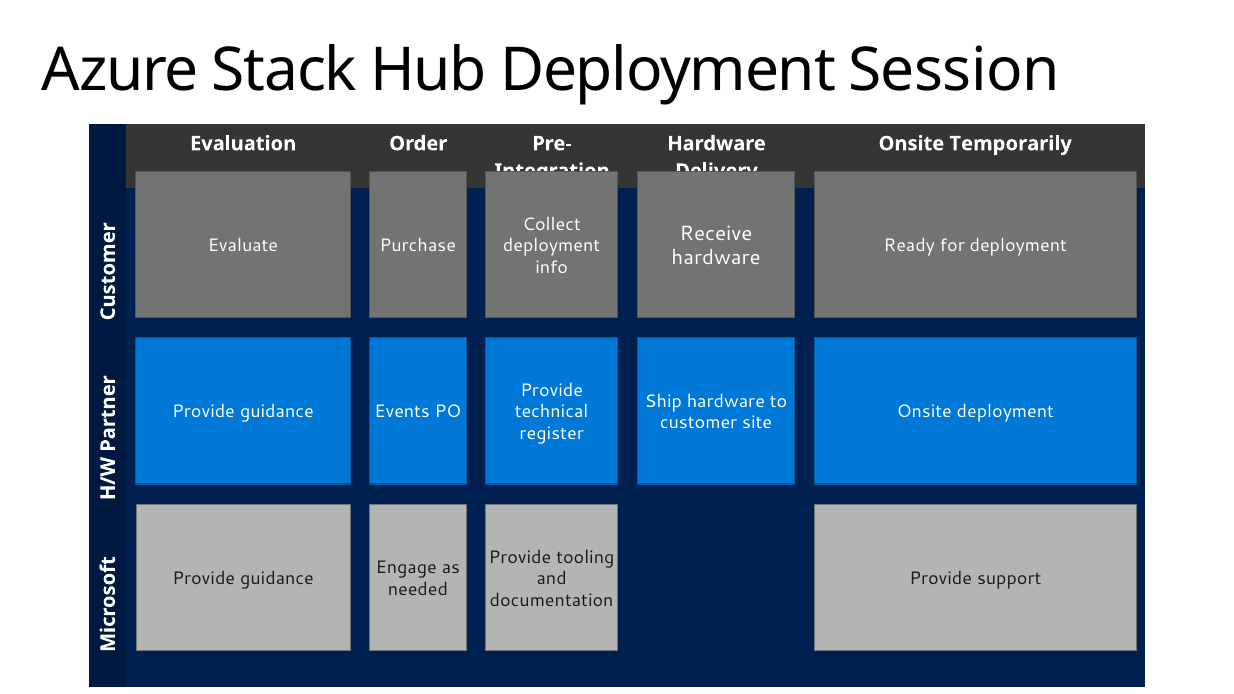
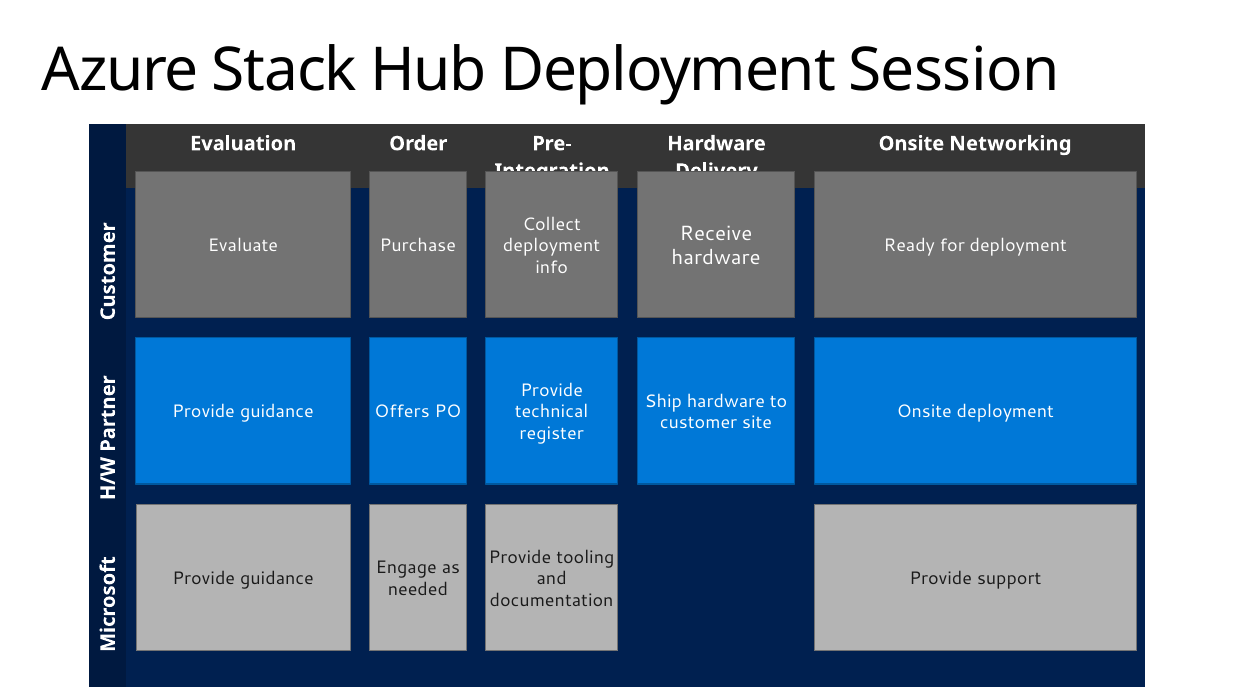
Temporarily: Temporarily -> Networking
Events: Events -> Offers
